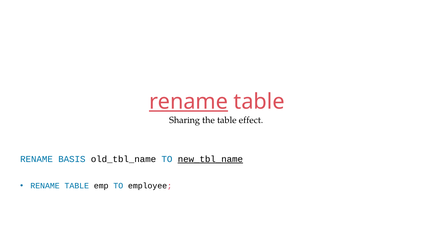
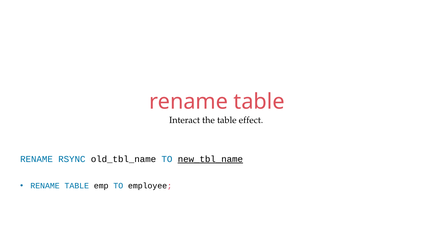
rename at (189, 102) underline: present -> none
Sharing: Sharing -> Interact
BASIS: BASIS -> RSYNC
